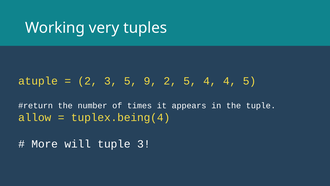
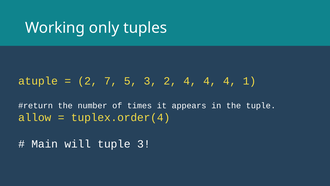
very: very -> only
2 3: 3 -> 7
5 9: 9 -> 3
2 5: 5 -> 4
4 5: 5 -> 1
tuplex.being(4: tuplex.being(4 -> tuplex.order(4
More: More -> Main
